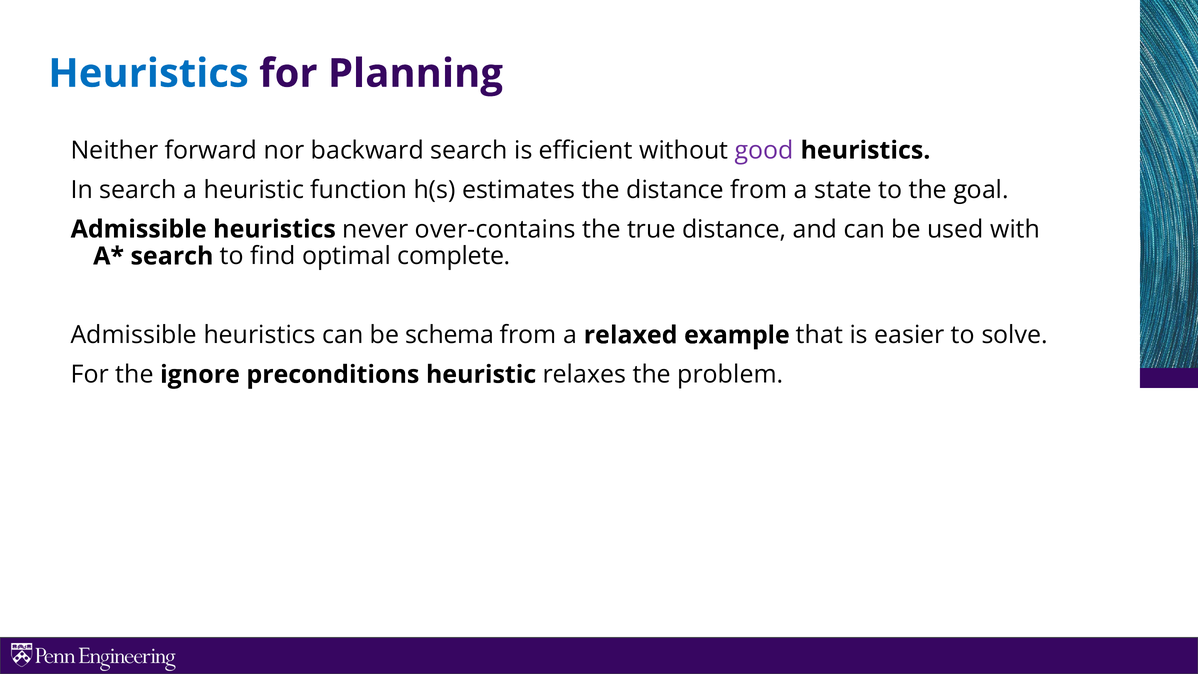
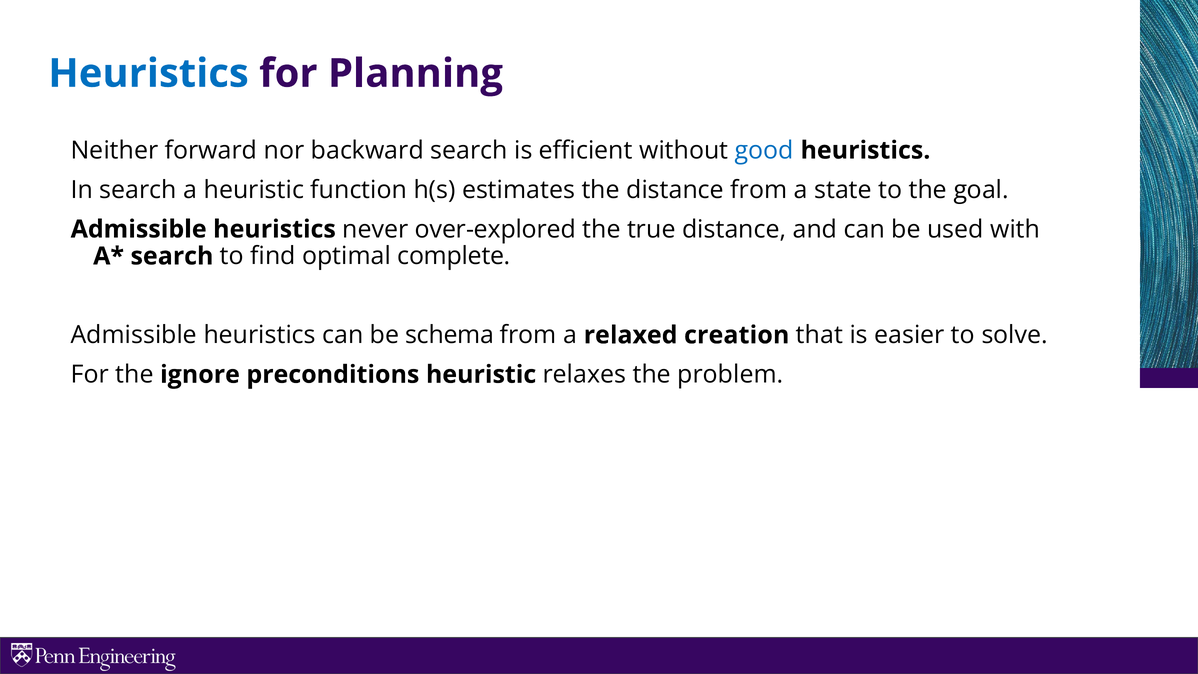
good colour: purple -> blue
over-contains: over-contains -> over-explored
example: example -> creation
